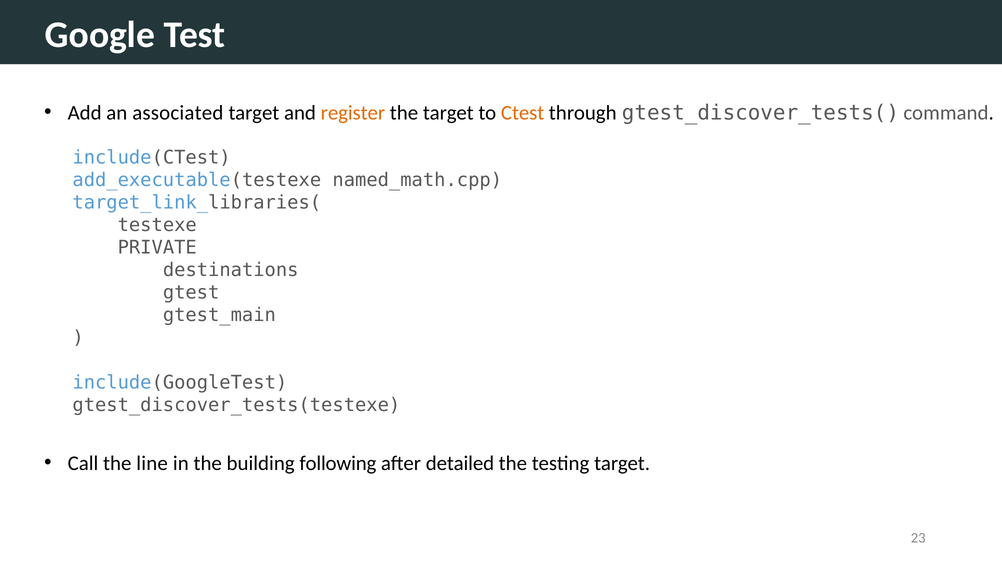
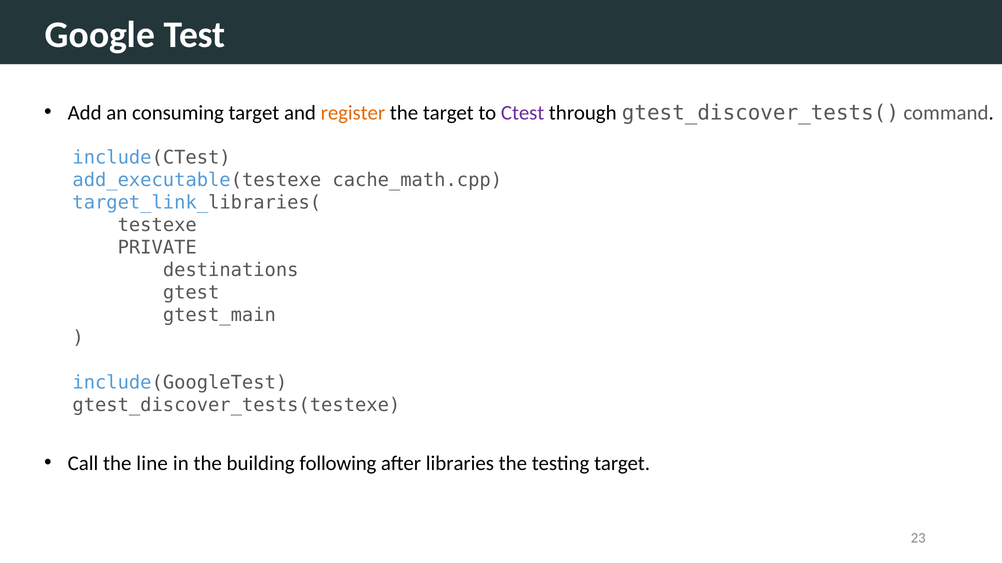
associated: associated -> consuming
Ctest colour: orange -> purple
named_math.cpp: named_math.cpp -> cache_math.cpp
detailed: detailed -> libraries
